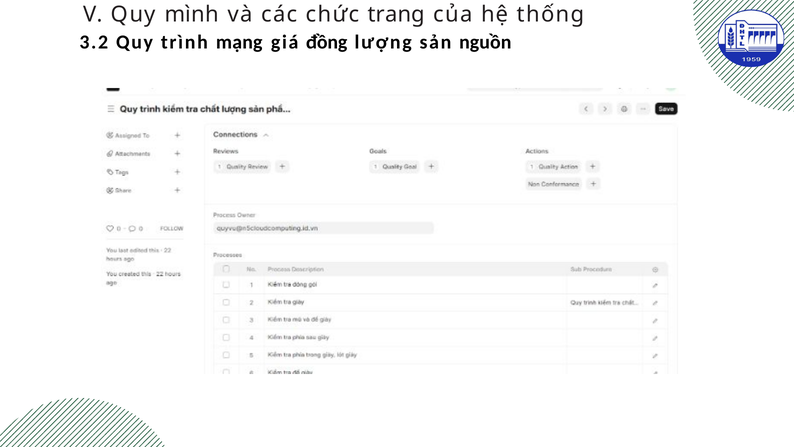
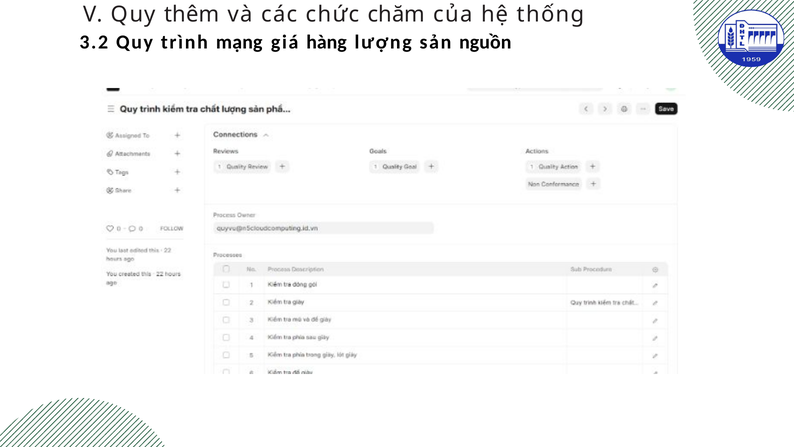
mình: mình -> thêm
trang: trang -> chăm
đồng: đồng -> hàng
